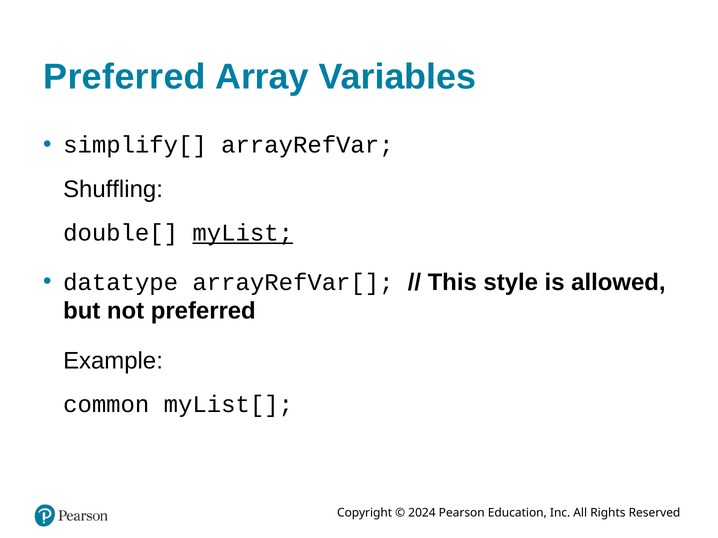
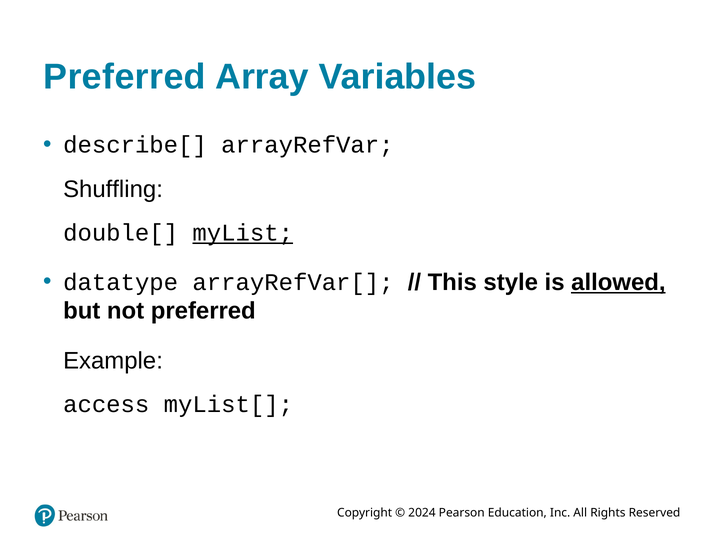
simplify[: simplify[ -> describe[
allowed underline: none -> present
common: common -> access
